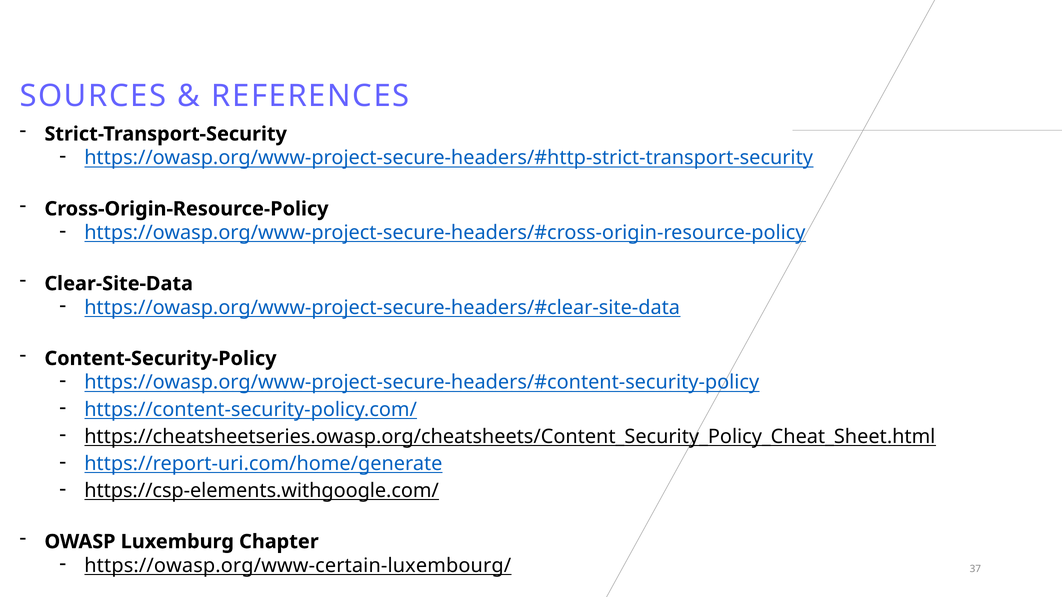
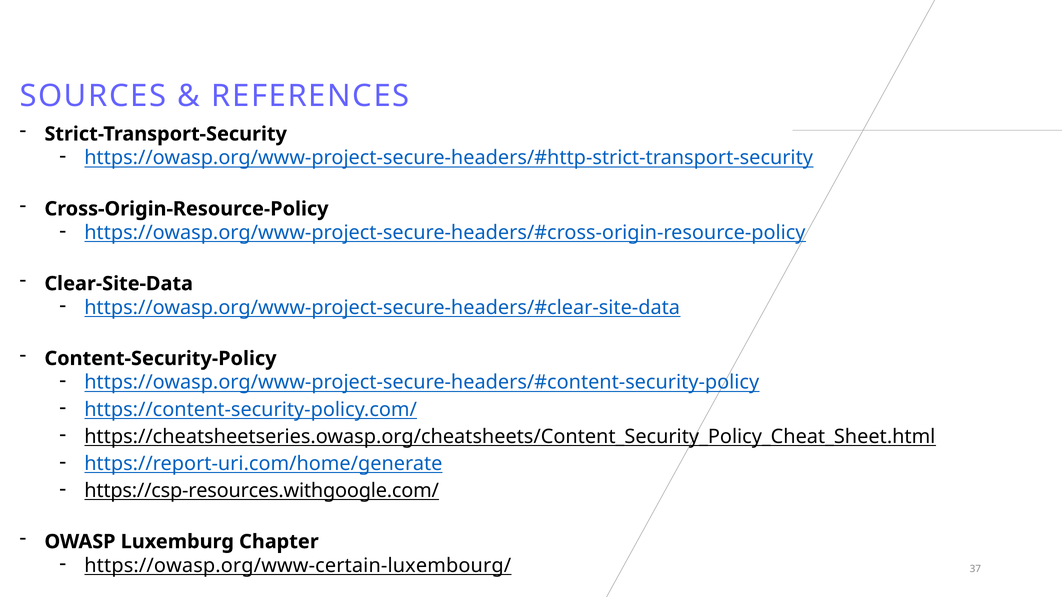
https://csp-elements.withgoogle.com/: https://csp-elements.withgoogle.com/ -> https://csp-resources.withgoogle.com/
